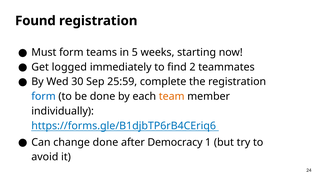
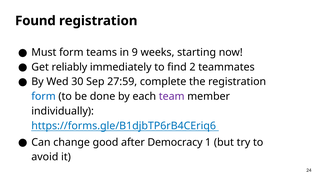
5: 5 -> 9
logged: logged -> reliably
25:59: 25:59 -> 27:59
team colour: orange -> purple
change done: done -> good
